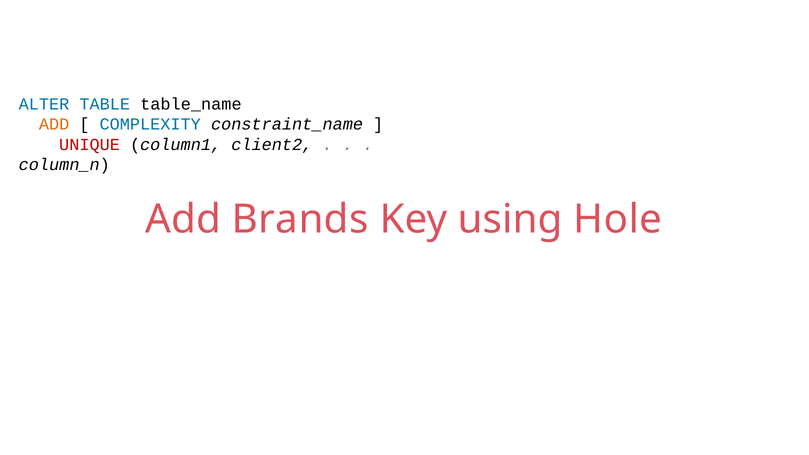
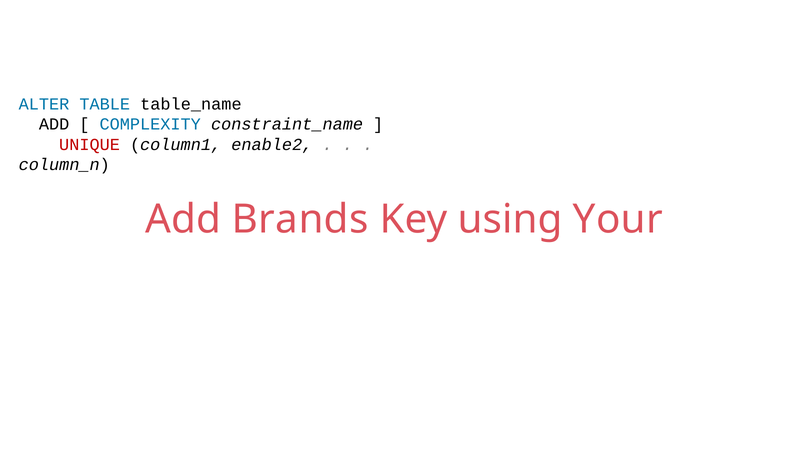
ADD at (54, 124) colour: orange -> black
client2: client2 -> enable2
Hole: Hole -> Your
